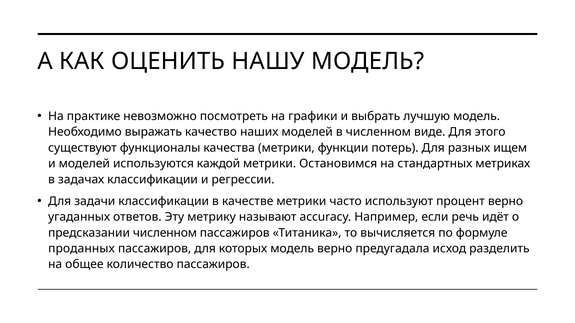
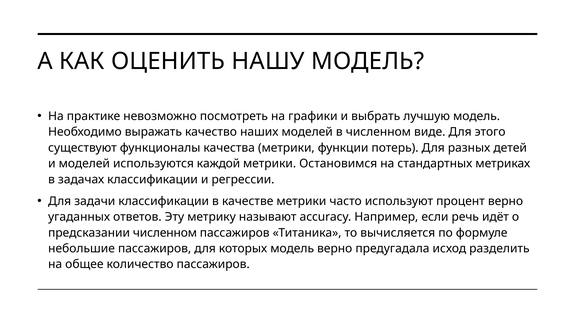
ищем: ищем -> детей
проданных: проданных -> небольшие
